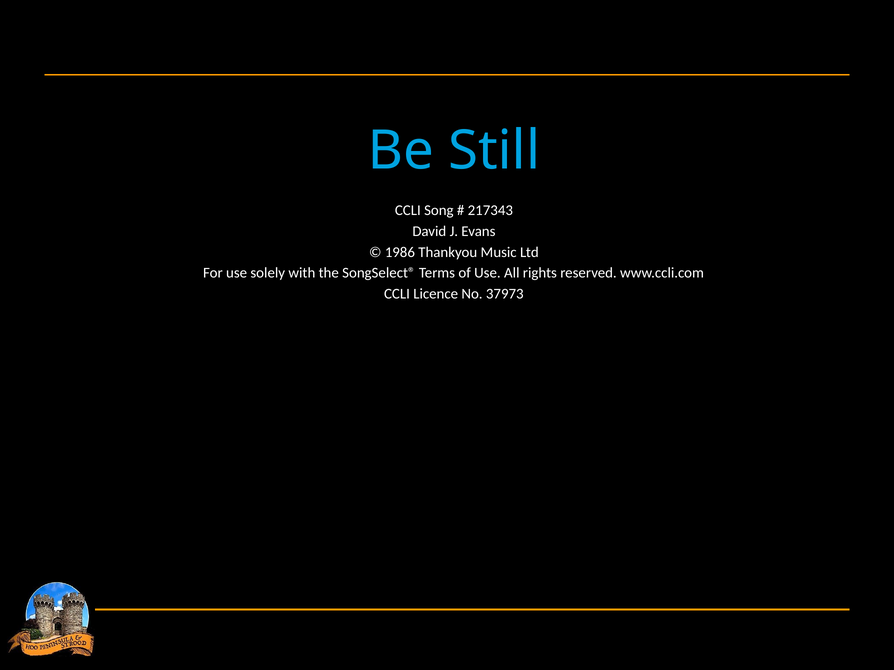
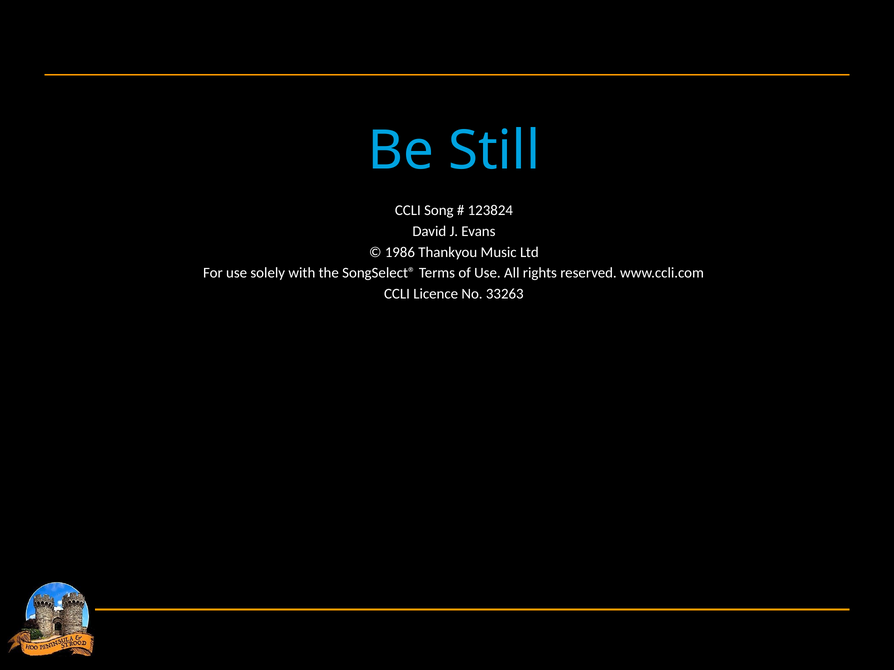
217343: 217343 -> 123824
37973: 37973 -> 33263
